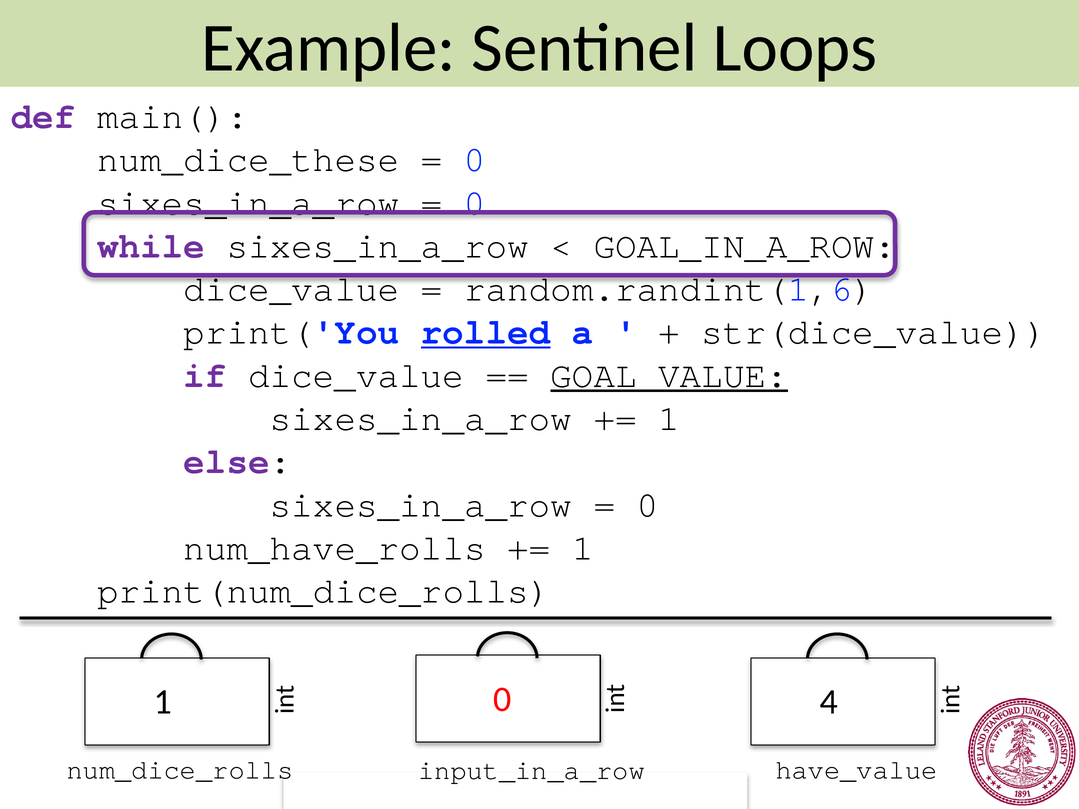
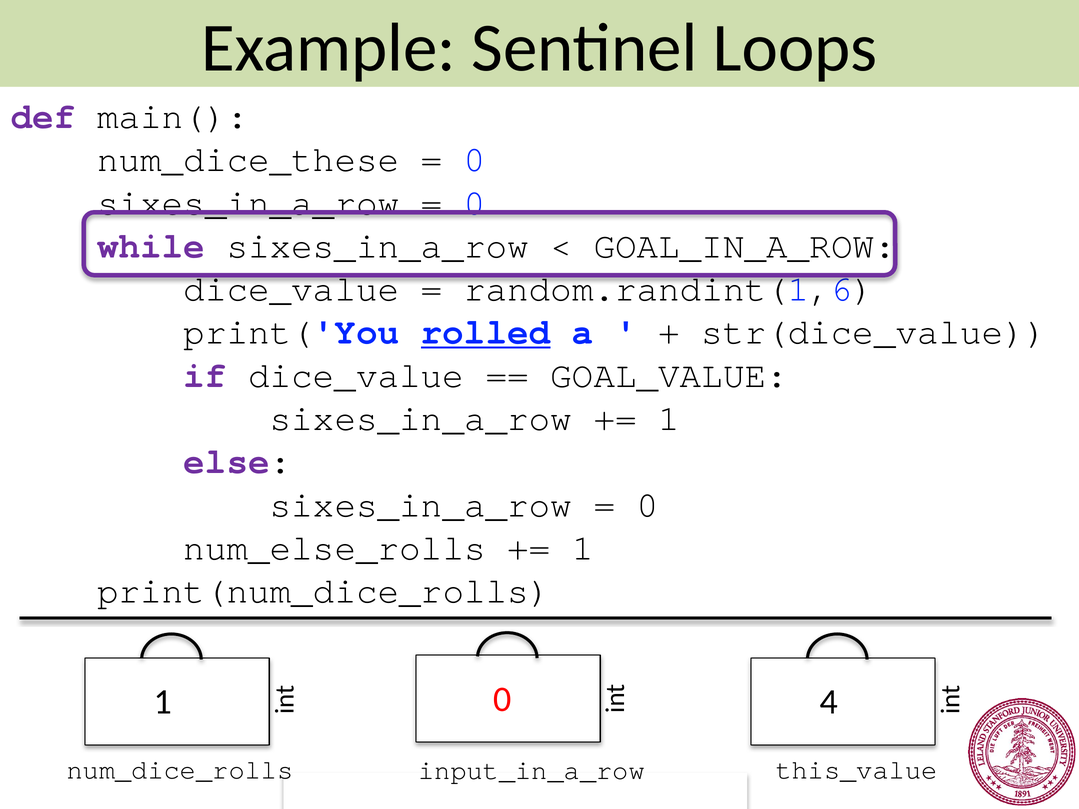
GOAL_VALUE underline: present -> none
num_have_rolls: num_have_rolls -> num_else_rolls
have_value: have_value -> this_value
